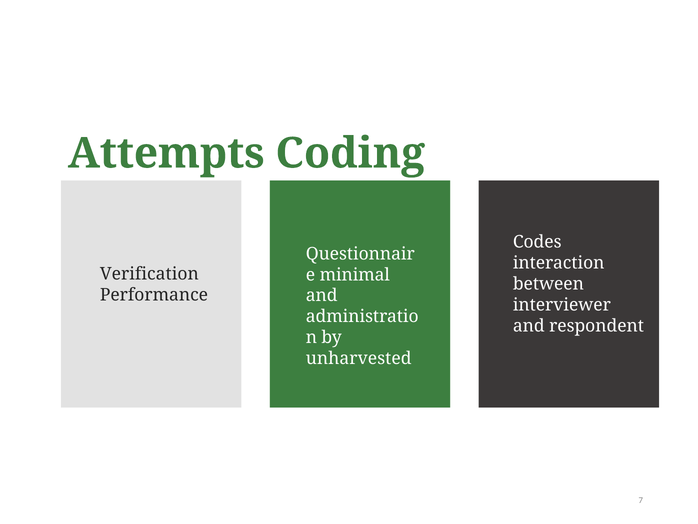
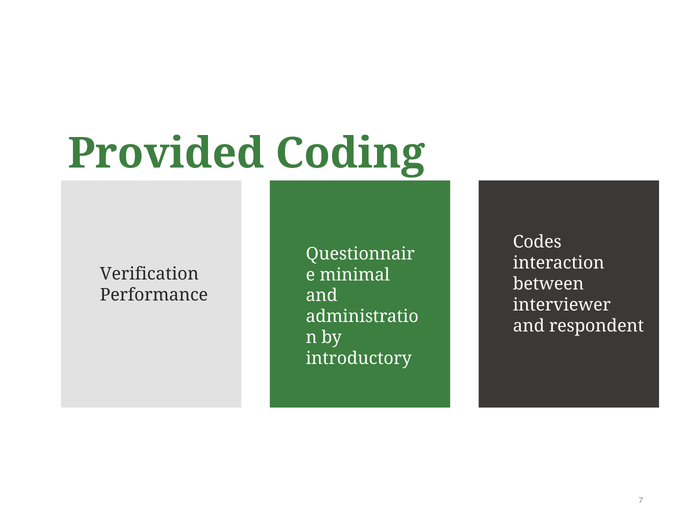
Attempts: Attempts -> Provided
unharvested: unharvested -> introductory
